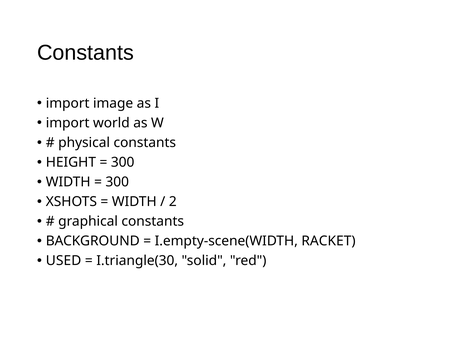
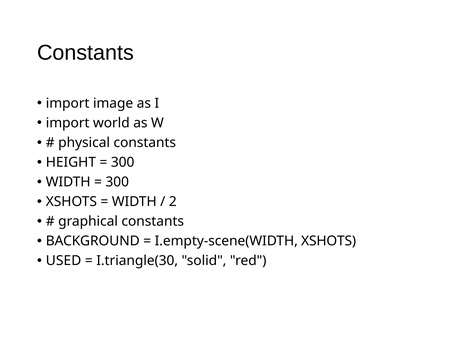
I.empty-scene(WIDTH RACKET: RACKET -> XSHOTS
